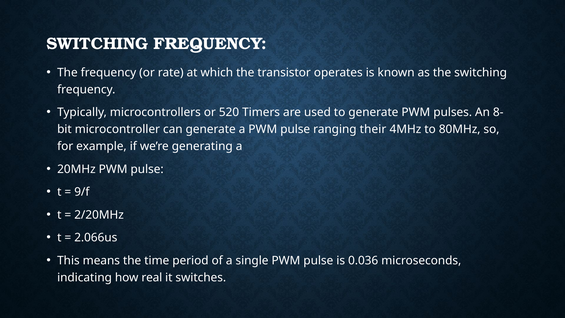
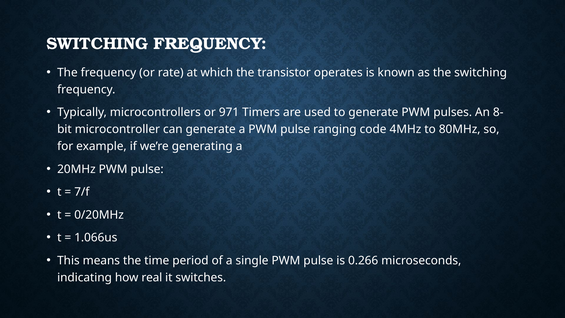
520: 520 -> 971
their: their -> code
9/f: 9/f -> 7/f
2/20MHz: 2/20MHz -> 0/20MHz
2.066us: 2.066us -> 1.066us
0.036: 0.036 -> 0.266
